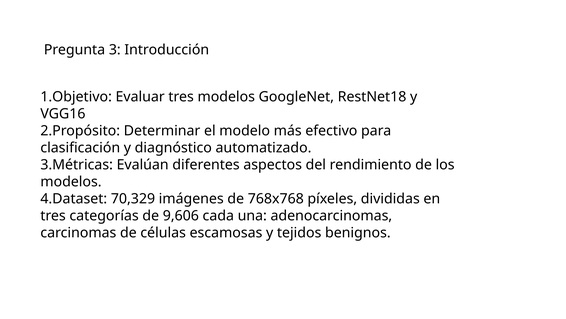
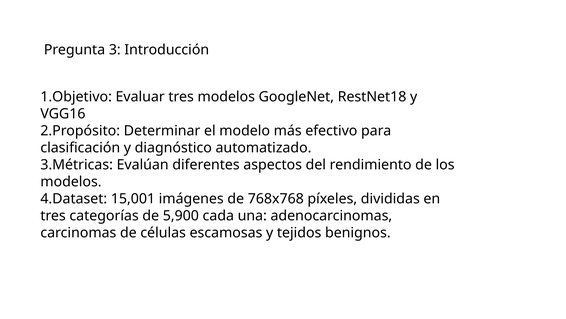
70,329: 70,329 -> 15,001
9,606: 9,606 -> 5,900
